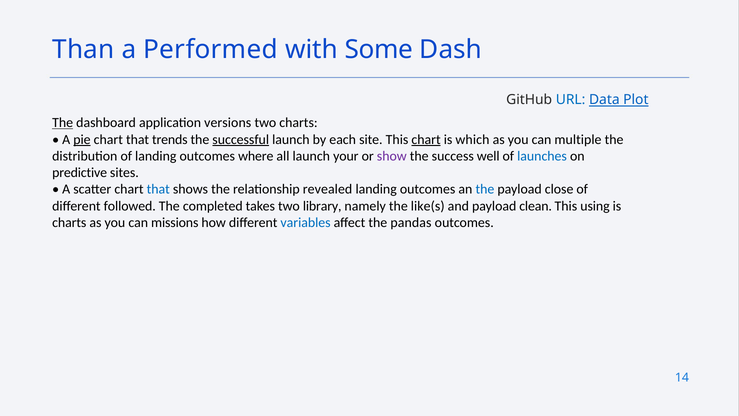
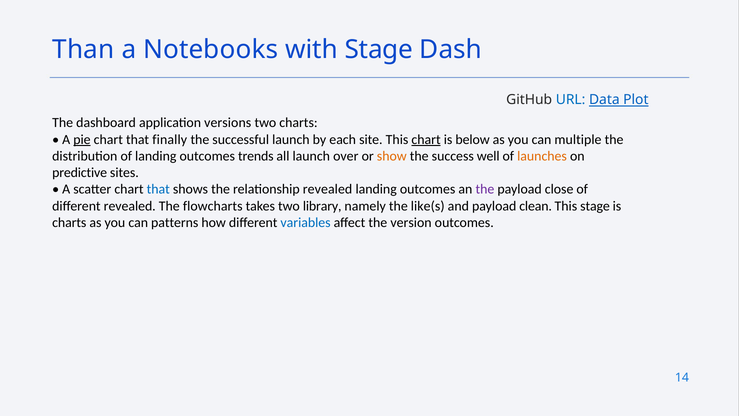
Performed: Performed -> Notebooks
with Some: Some -> Stage
The at (63, 123) underline: present -> none
trends: trends -> finally
successful underline: present -> none
which: which -> below
where: where -> trends
your: your -> over
show colour: purple -> orange
launches colour: blue -> orange
the at (485, 189) colour: blue -> purple
different followed: followed -> revealed
completed: completed -> flowcharts
This using: using -> stage
missions: missions -> patterns
pandas: pandas -> version
